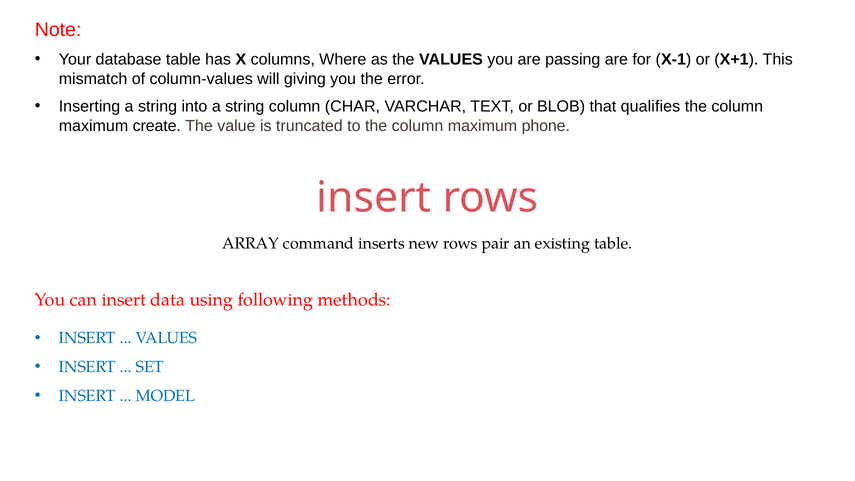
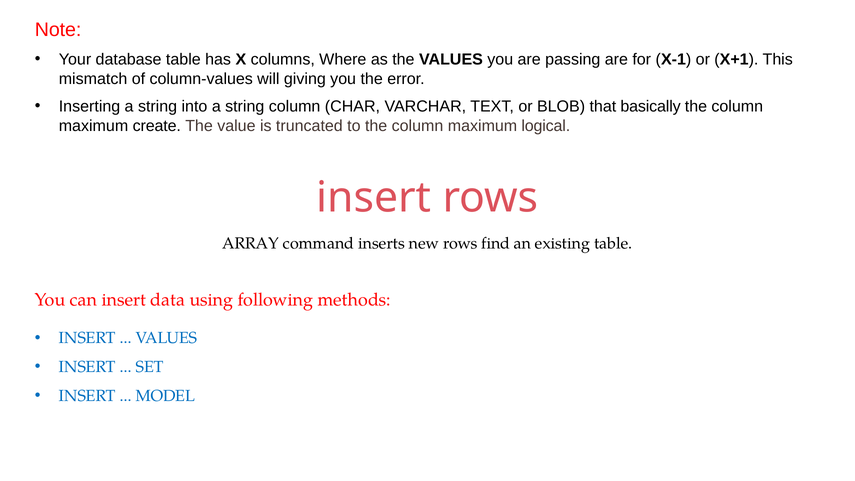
qualifies: qualifies -> basically
phone: phone -> logical
pair: pair -> find
